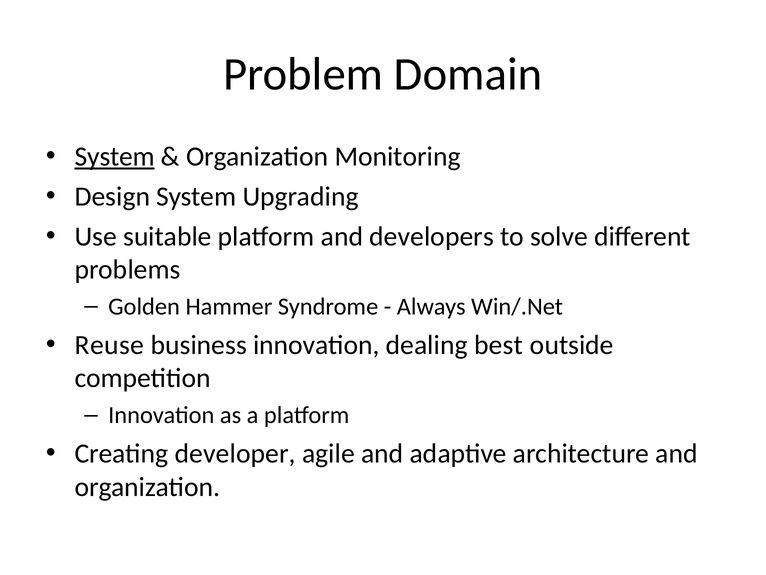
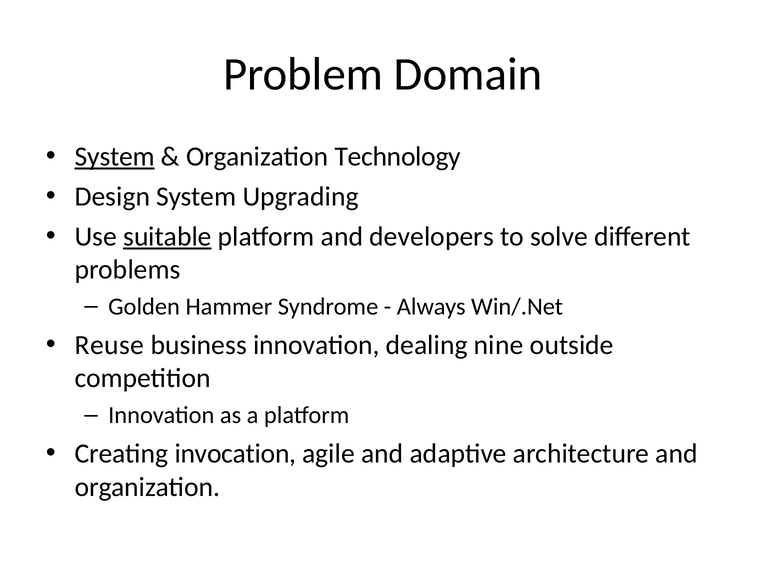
Monitoring: Monitoring -> Technology
suitable underline: none -> present
best: best -> nine
developer: developer -> invocation
